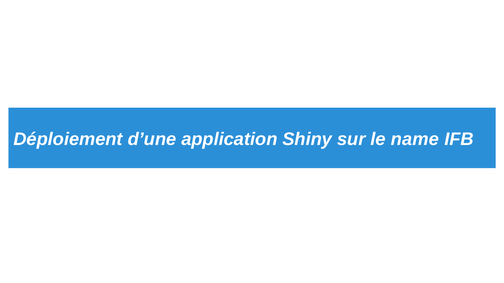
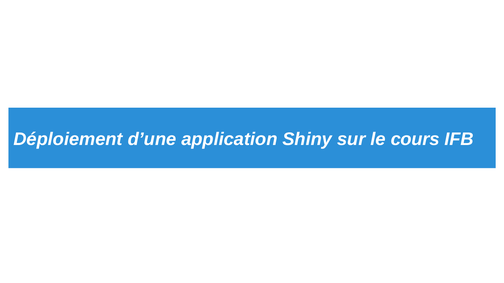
name: name -> cours
